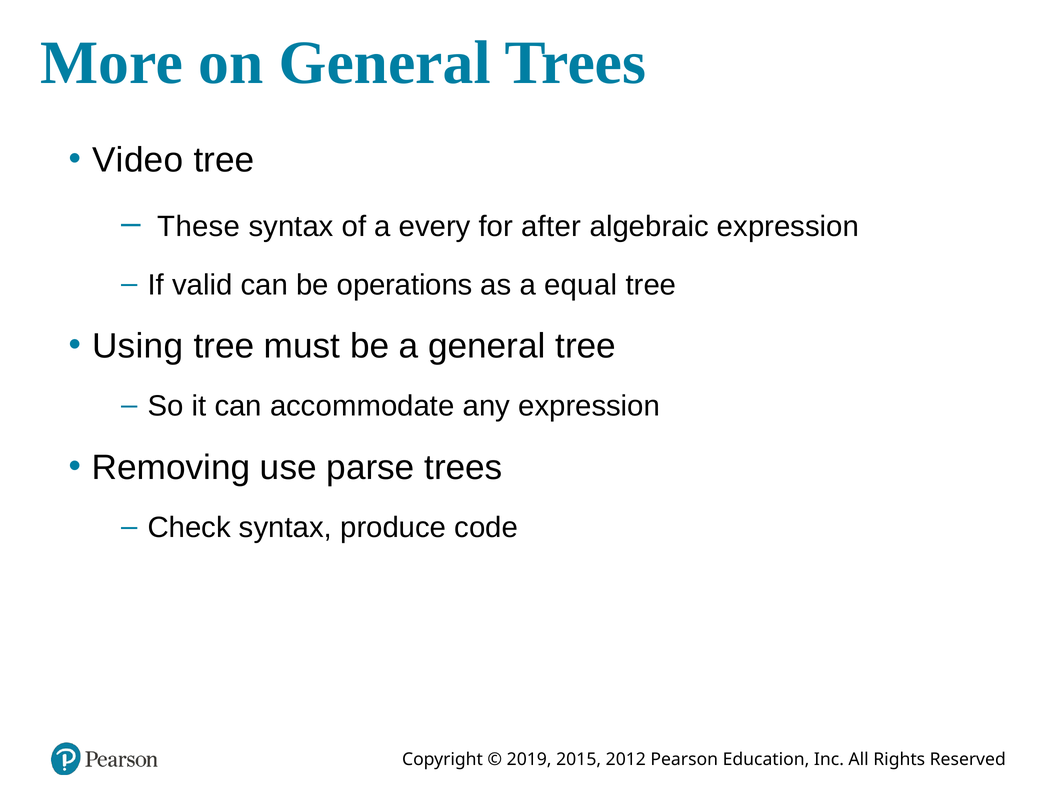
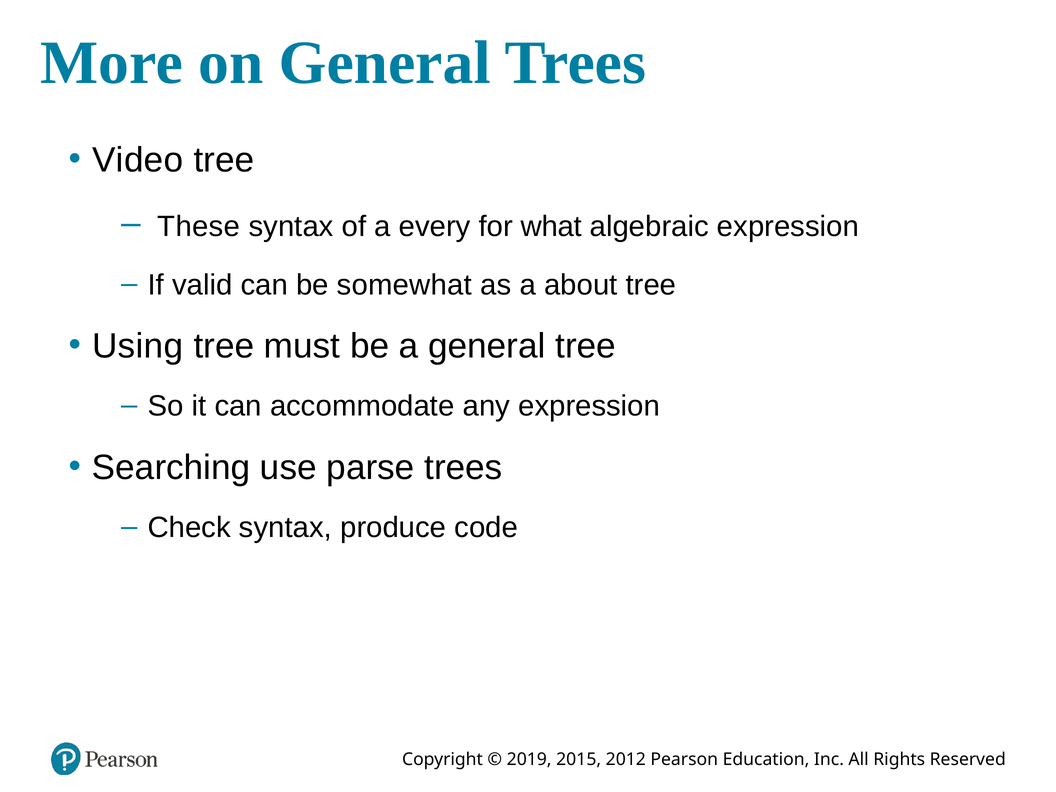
after: after -> what
operations: operations -> somewhat
equal: equal -> about
Removing: Removing -> Searching
